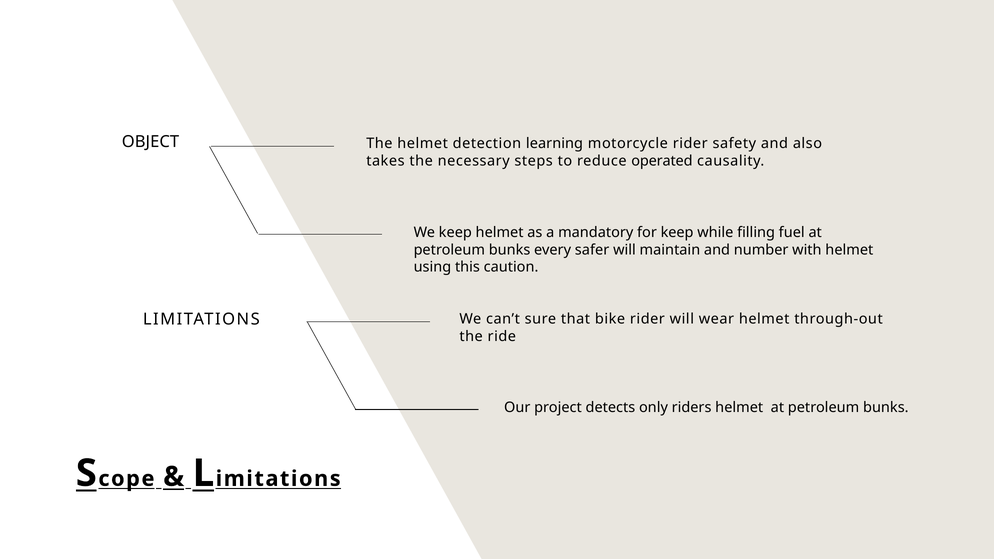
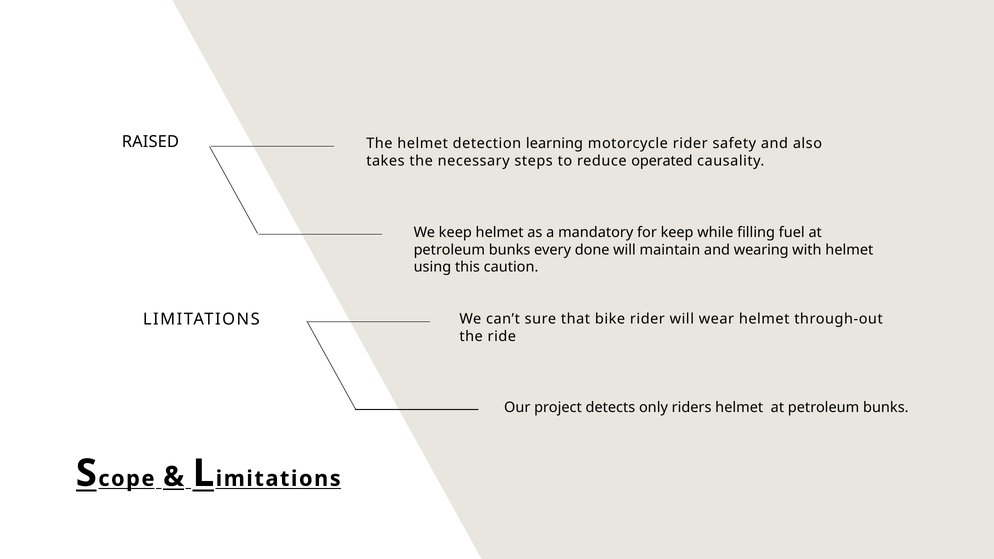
OBJECT: OBJECT -> RAISED
safer: safer -> done
number: number -> wearing
